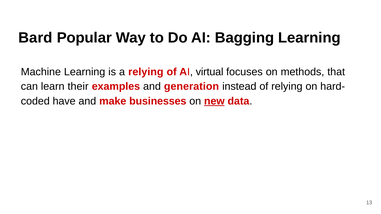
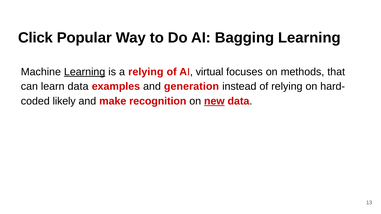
Bard: Bard -> Click
Learning at (85, 72) underline: none -> present
learn their: their -> data
have: have -> likely
businesses: businesses -> recognition
